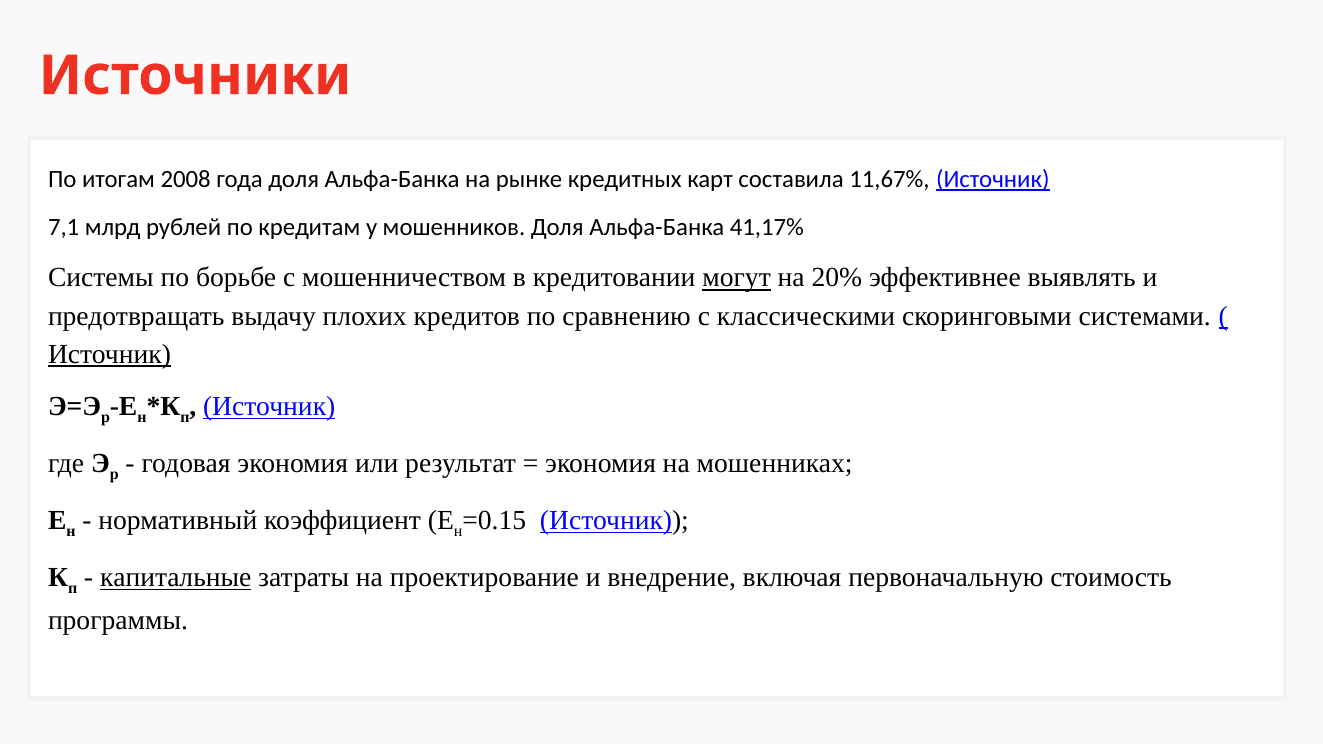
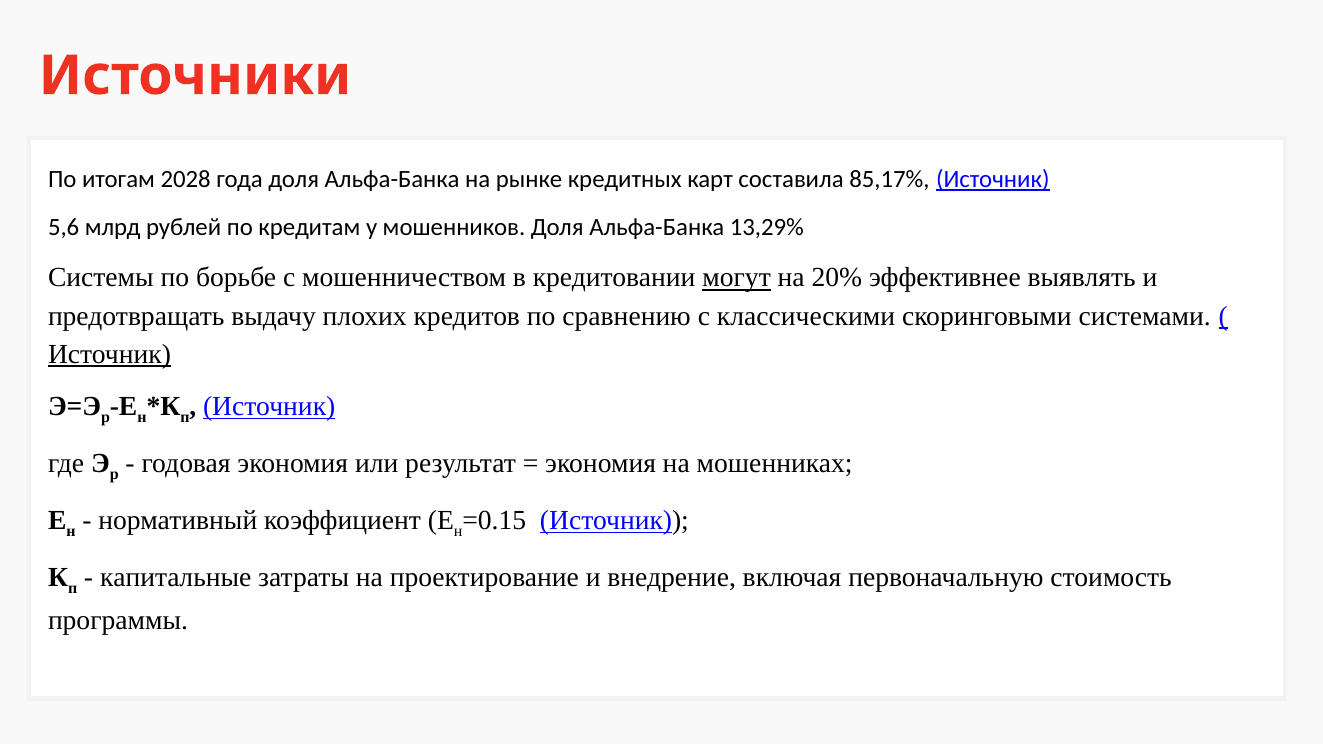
2008: 2008 -> 2028
11,67%: 11,67% -> 85,17%
7,1: 7,1 -> 5,6
41,17%: 41,17% -> 13,29%
капитальные underline: present -> none
